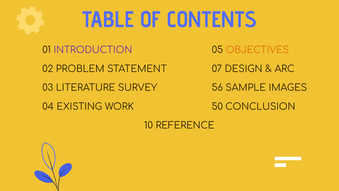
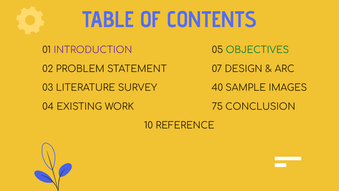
OBJECTIVES colour: orange -> green
56: 56 -> 40
50: 50 -> 75
